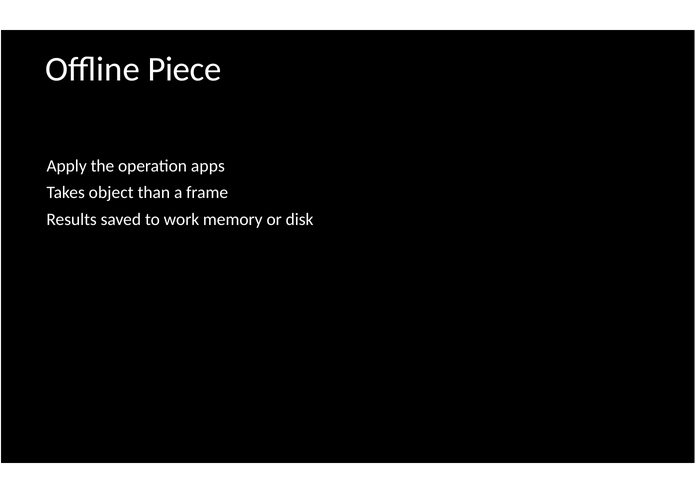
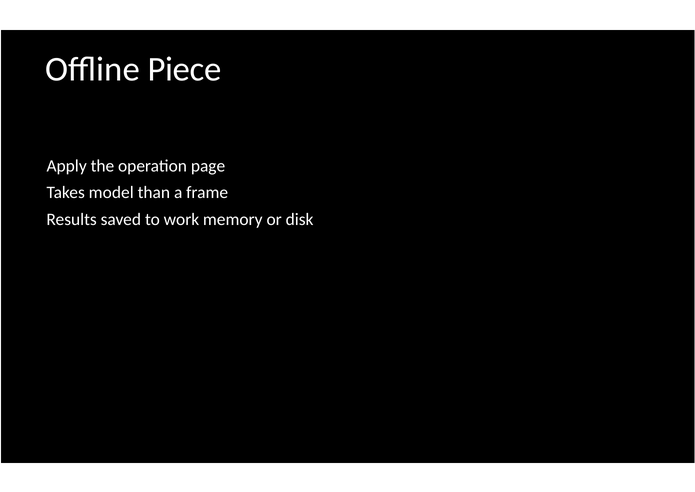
apps: apps -> page
object: object -> model
